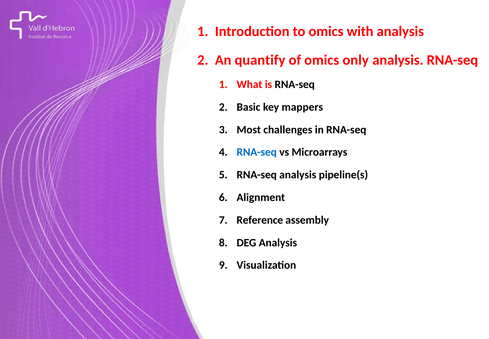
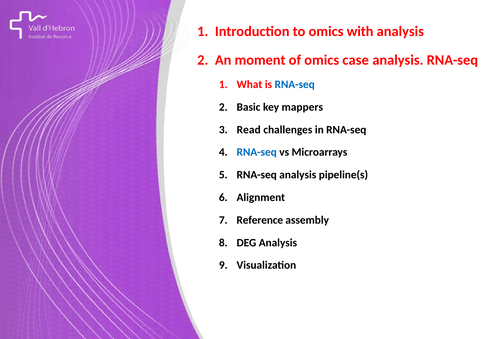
quantify: quantify -> moment
only: only -> case
RNA-seq at (295, 84) colour: black -> blue
Most: Most -> Read
